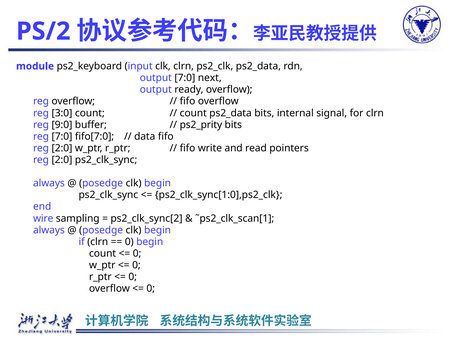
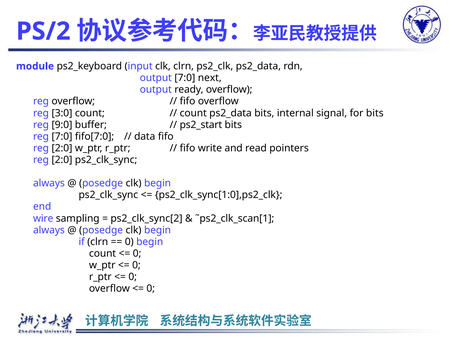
for clrn: clrn -> bits
ps2_prity: ps2_prity -> ps2_start
